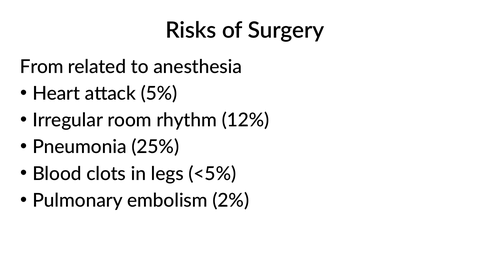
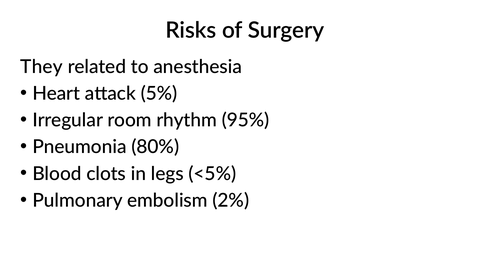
From: From -> They
12%: 12% -> 95%
25%: 25% -> 80%
